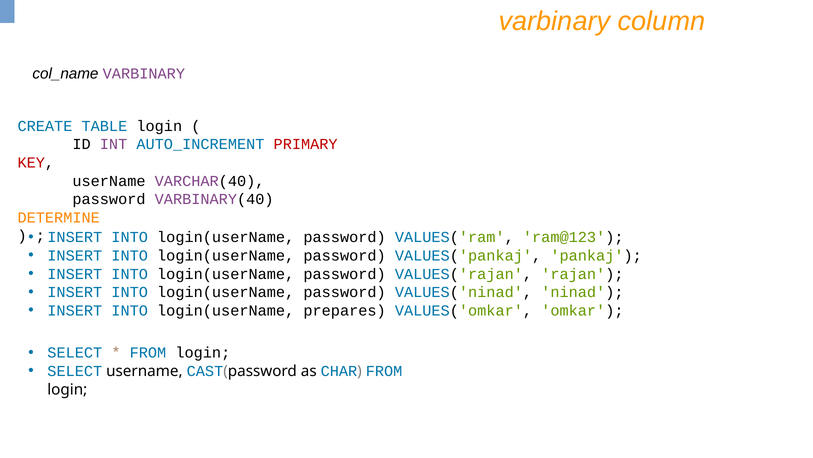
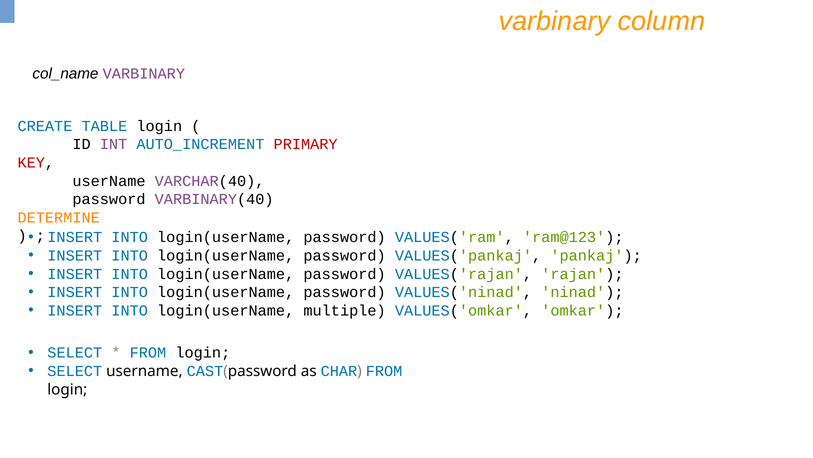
prepares: prepares -> multiple
